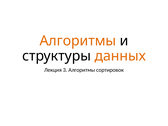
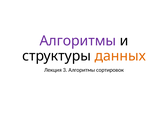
Алгоритмы at (78, 41) colour: orange -> purple
